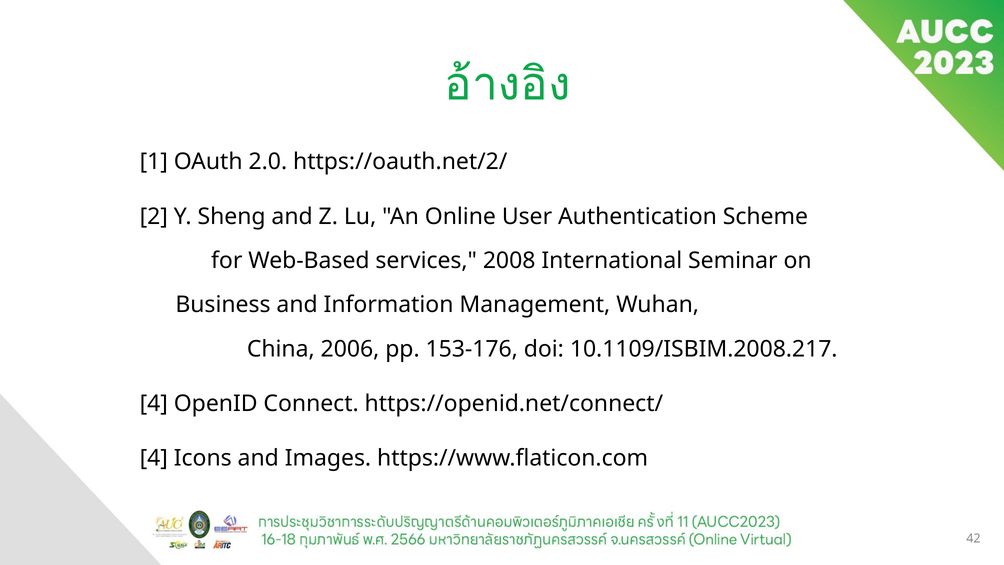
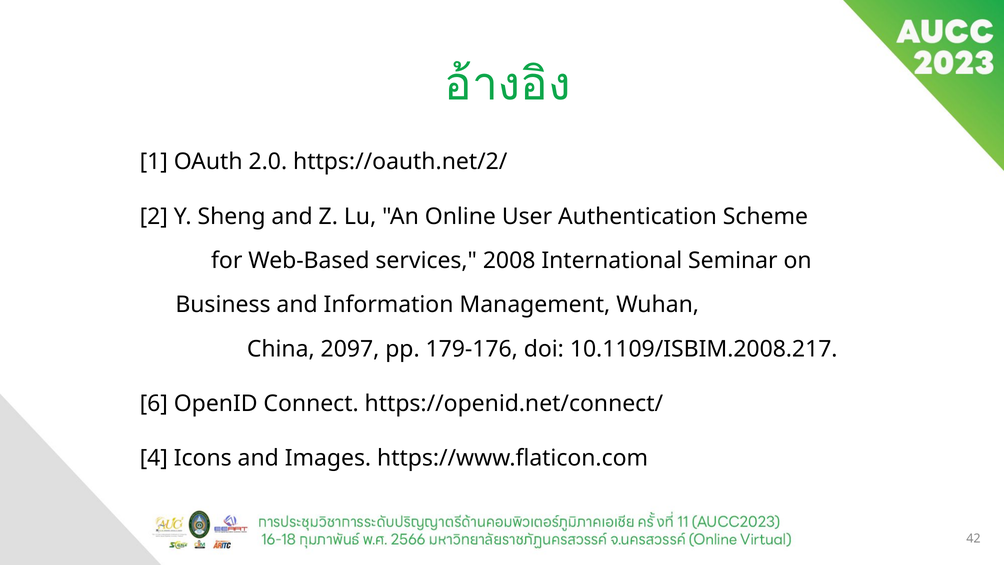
2006: 2006 -> 2097
153-176: 153-176 -> 179-176
4 at (154, 403): 4 -> 6
